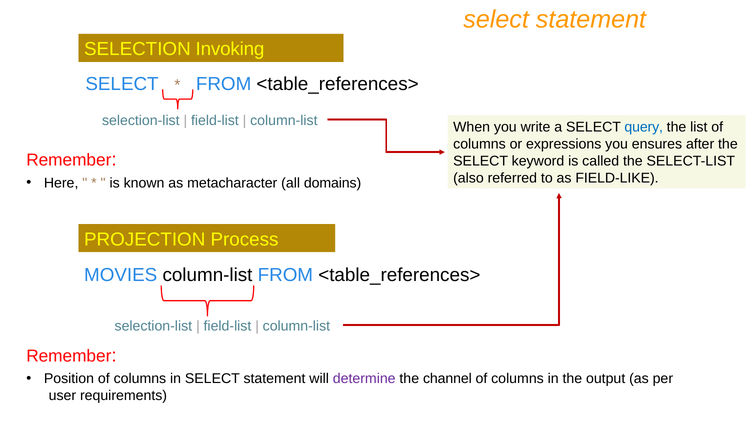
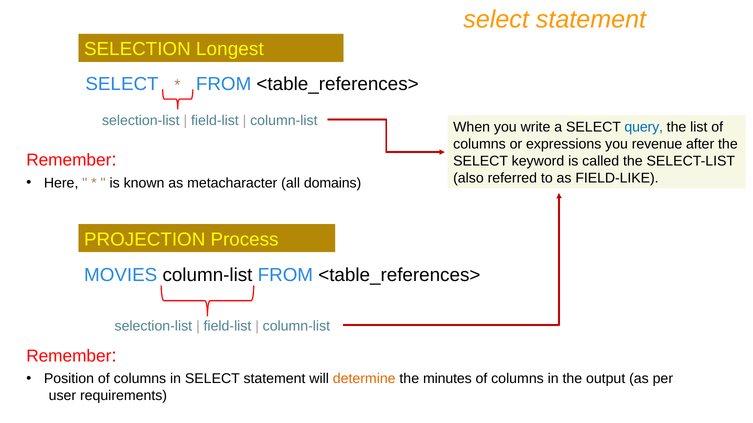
Invoking: Invoking -> Longest
ensures: ensures -> revenue
determine colour: purple -> orange
channel: channel -> minutes
